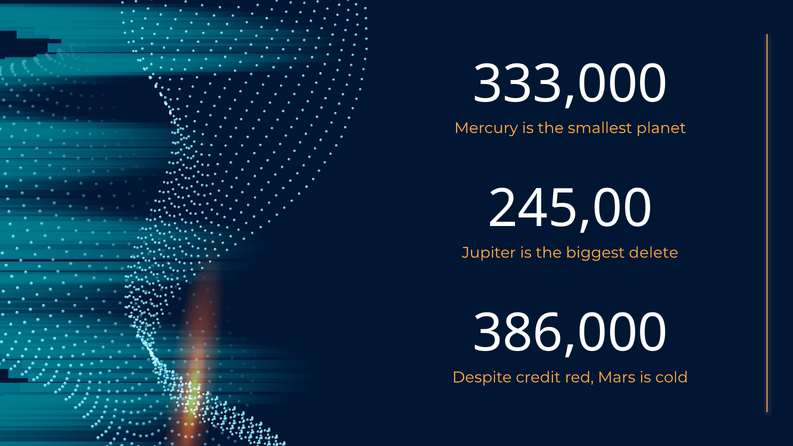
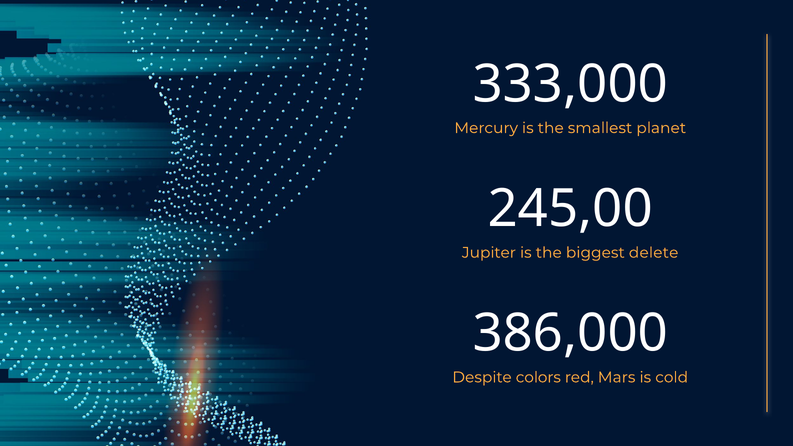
credit: credit -> colors
